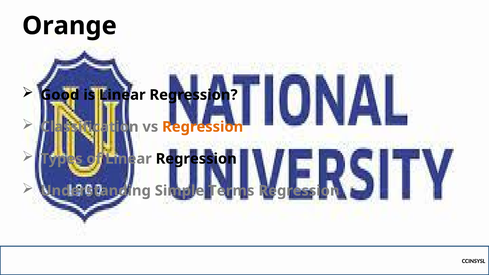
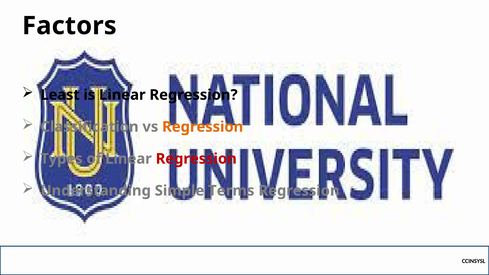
Orange: Orange -> Factors
Good: Good -> Least
Regression at (196, 159) colour: black -> red
